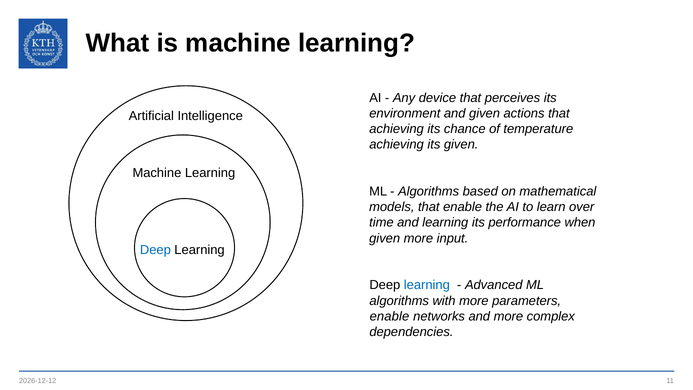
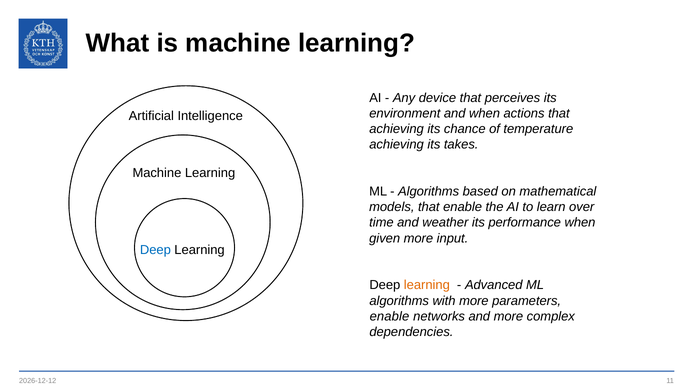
and given: given -> when
its given: given -> takes
and learning: learning -> weather
learning at (427, 285) colour: blue -> orange
